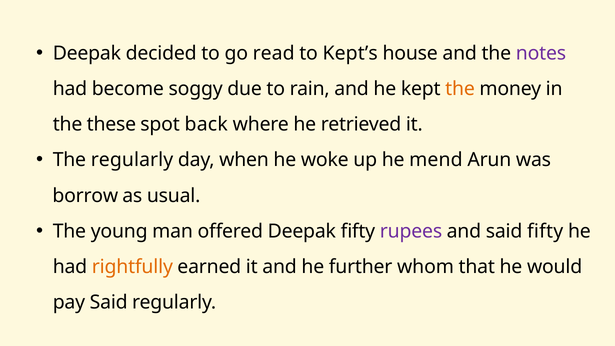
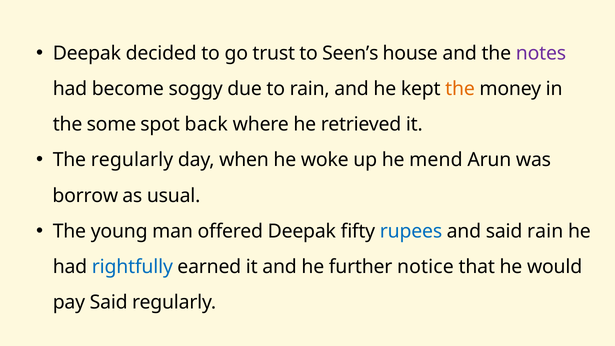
read: read -> trust
Kept’s: Kept’s -> Seen’s
these: these -> some
rupees colour: purple -> blue
said fifty: fifty -> rain
rightfully colour: orange -> blue
whom: whom -> notice
